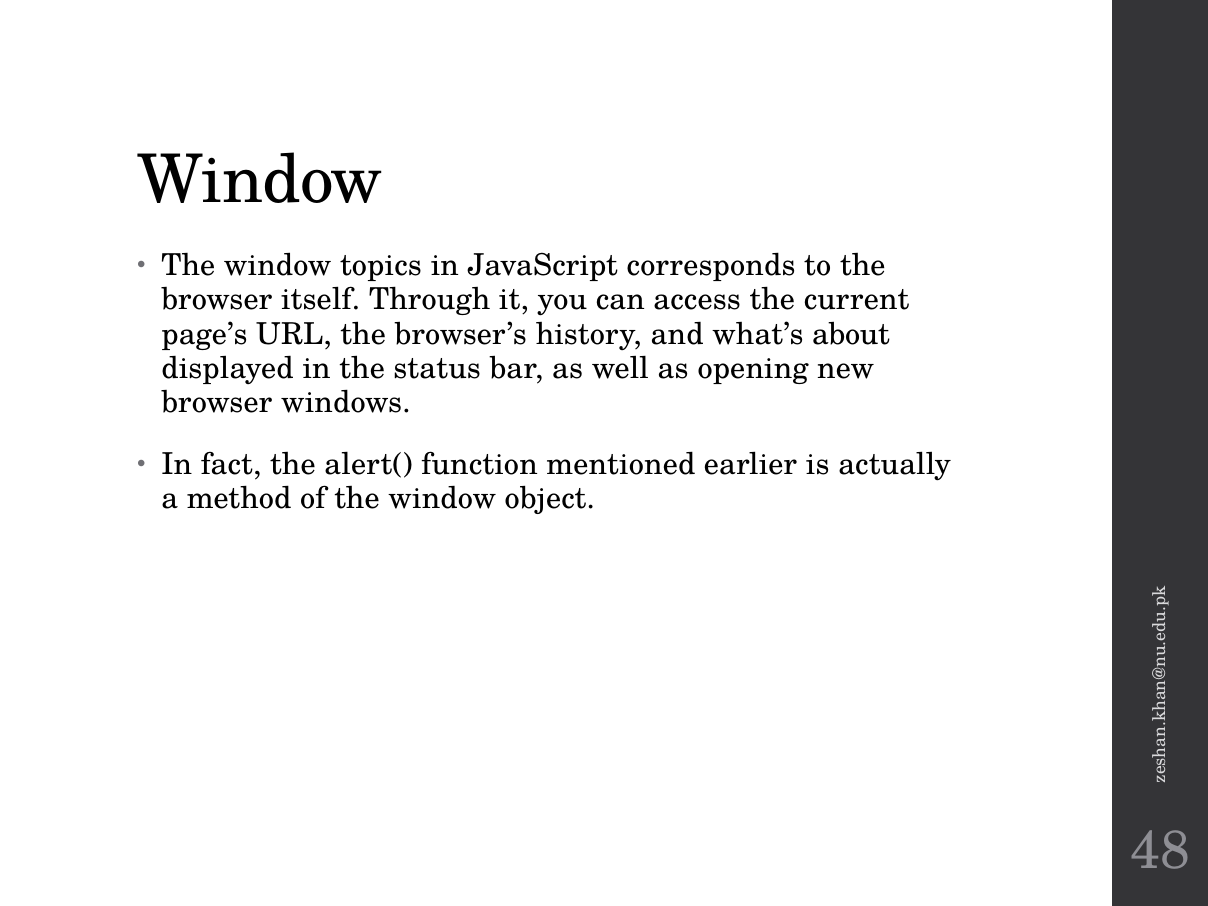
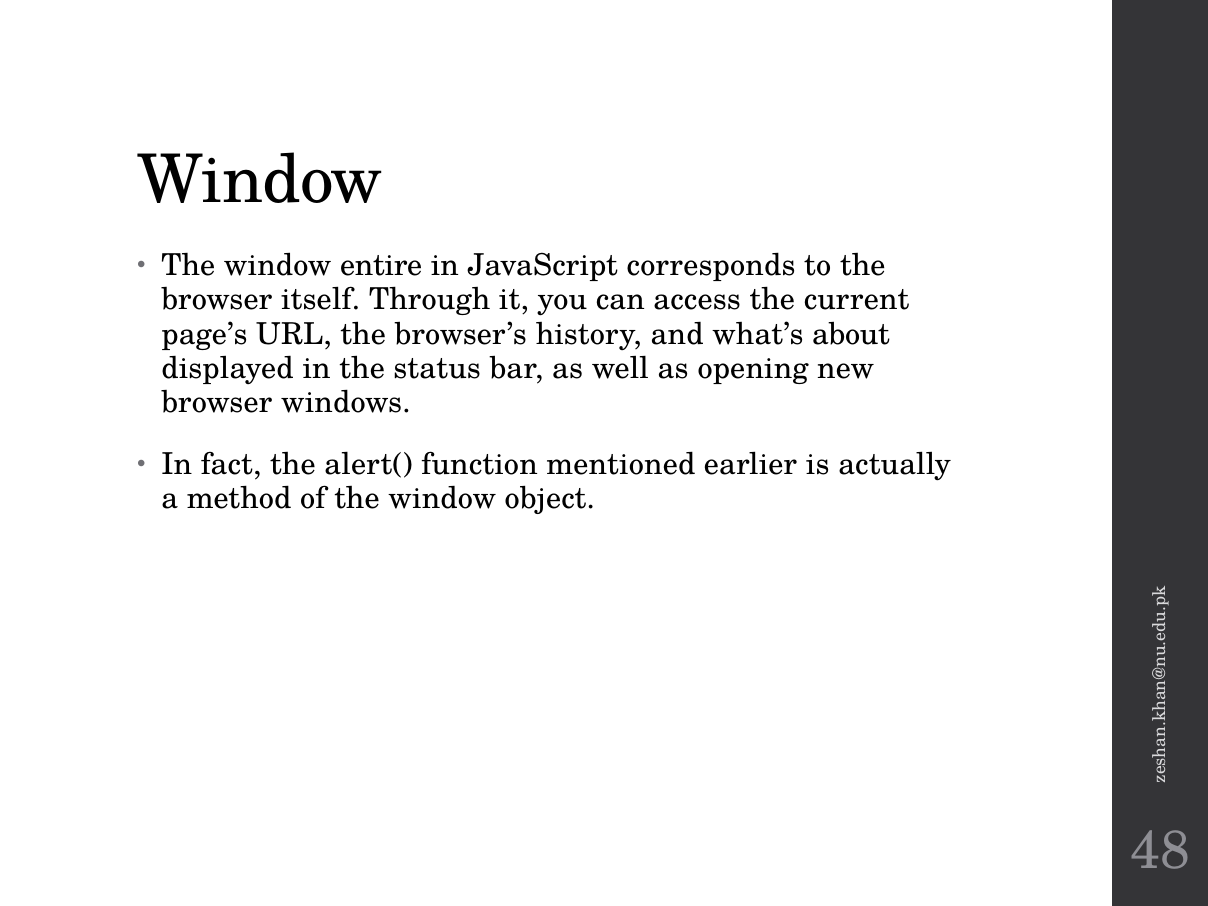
topics: topics -> entire
